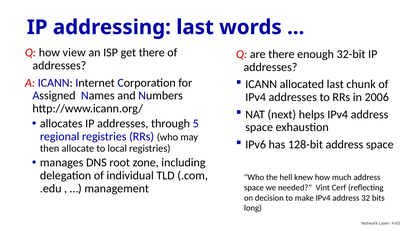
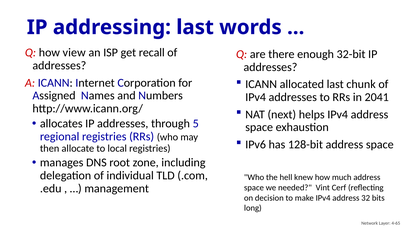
get there: there -> recall
2006: 2006 -> 2041
